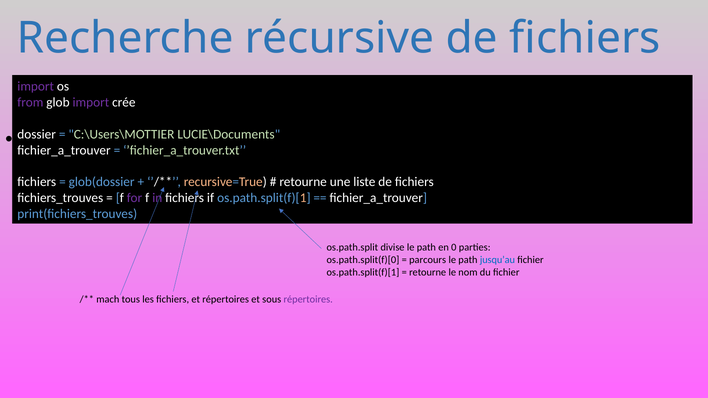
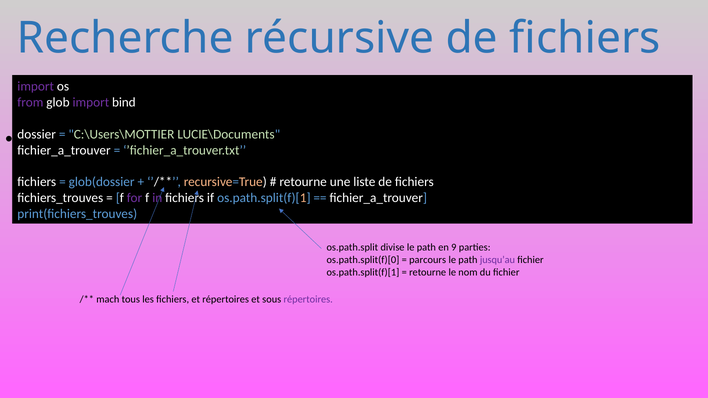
crée: crée -> bind
0: 0 -> 9
jusqu’au colour: blue -> purple
